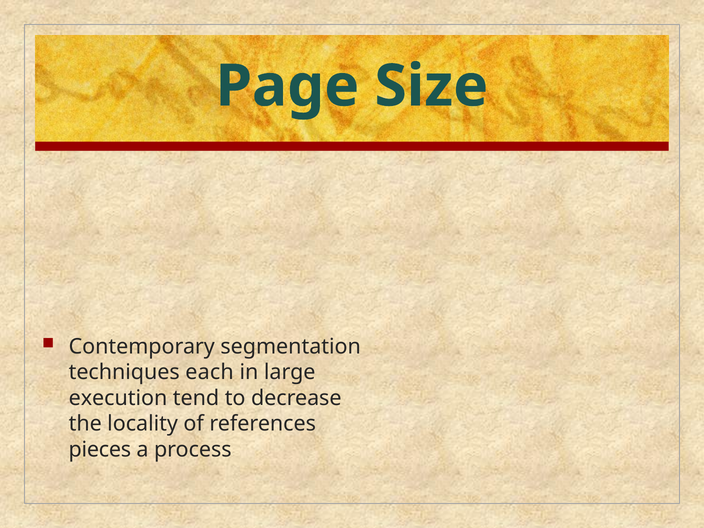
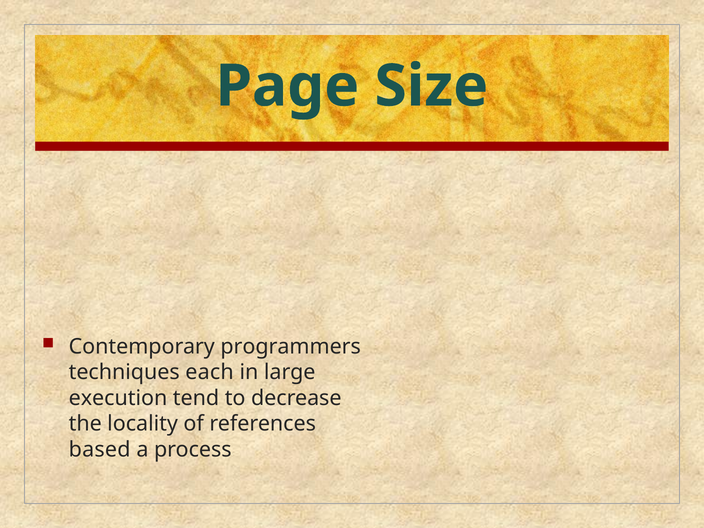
segmentation: segmentation -> programmers
pieces: pieces -> based
